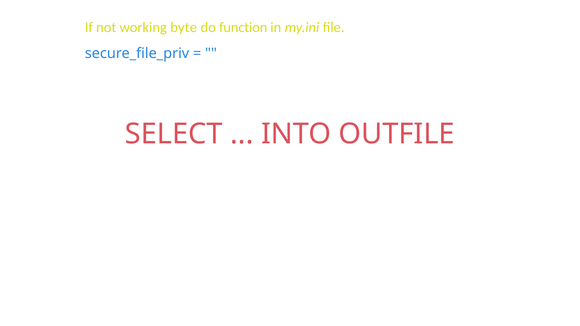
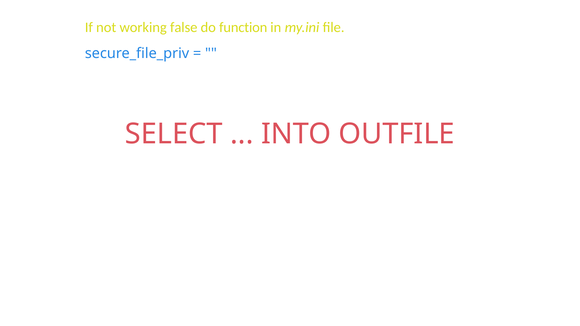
byte: byte -> false
